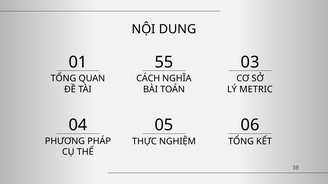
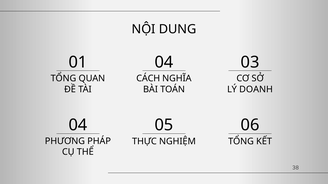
01 55: 55 -> 04
METRIC: METRIC -> DOANH
